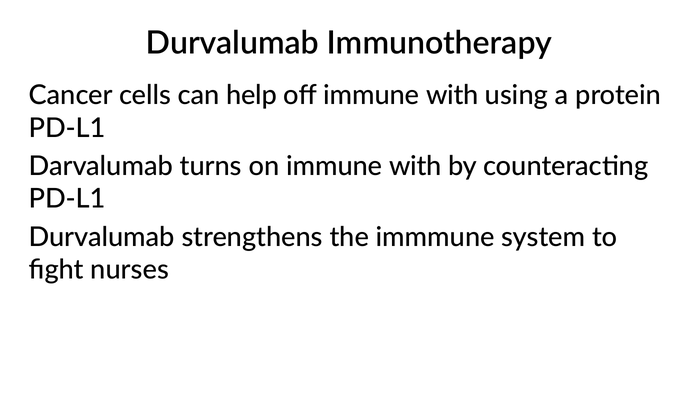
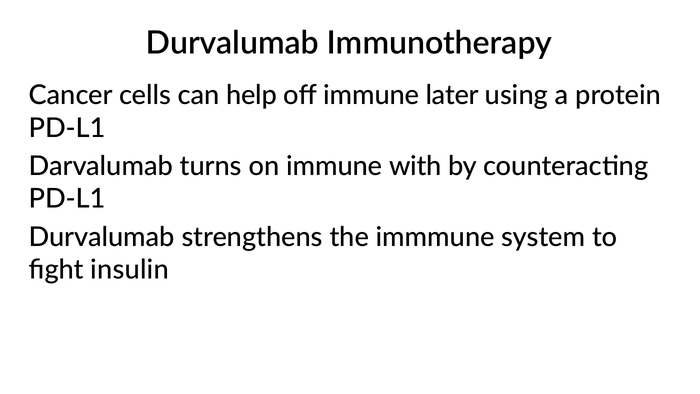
off immune with: with -> later
nurses: nurses -> insulin
